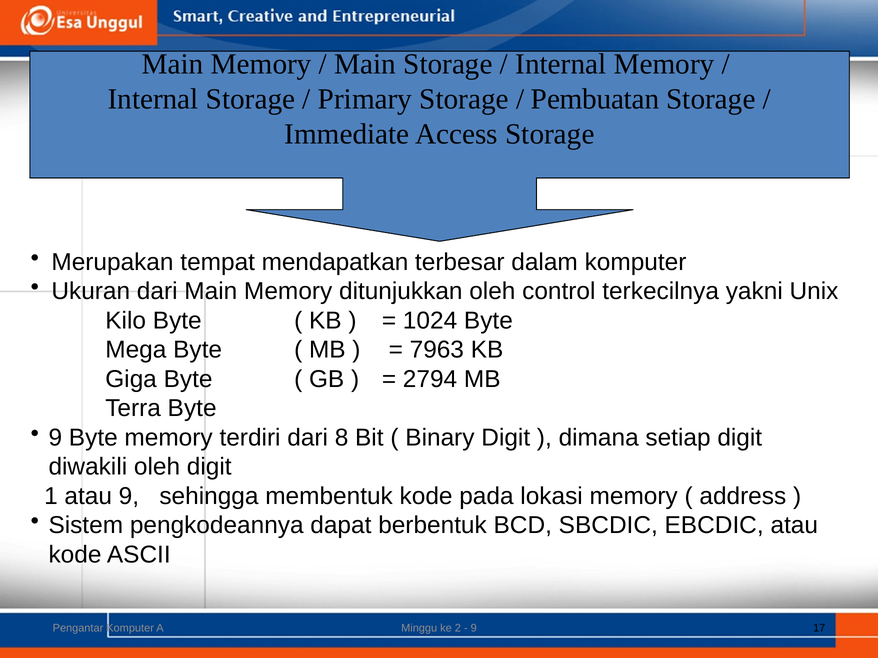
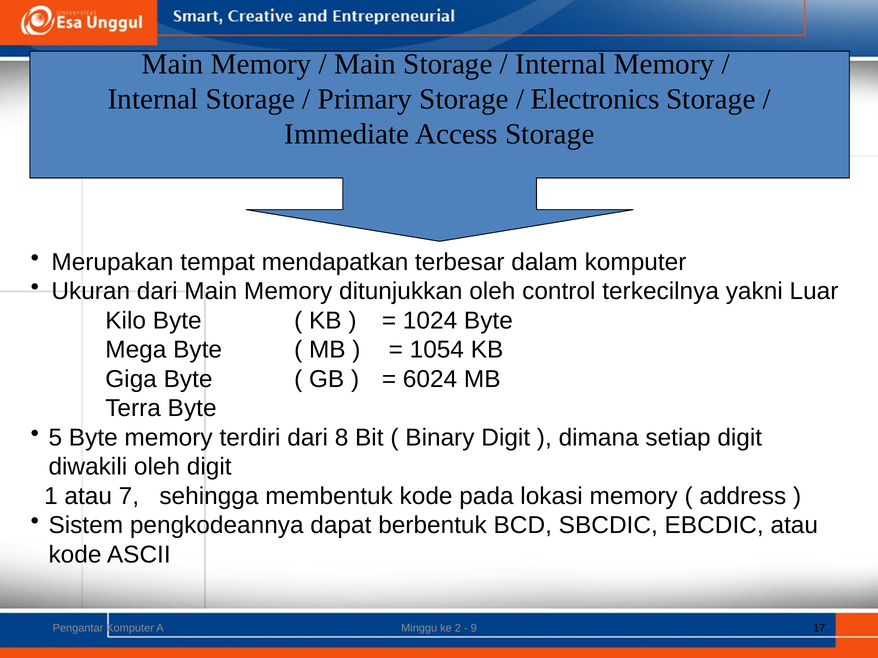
Pembuatan: Pembuatan -> Electronics
Unix: Unix -> Luar
7963: 7963 -> 1054
2794: 2794 -> 6024
9 at (55, 438): 9 -> 5
atau 9: 9 -> 7
